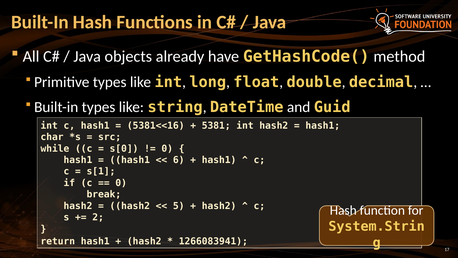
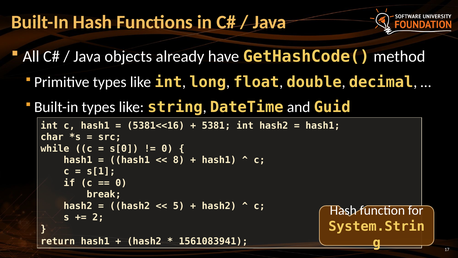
6: 6 -> 8
1266083941: 1266083941 -> 1561083941
